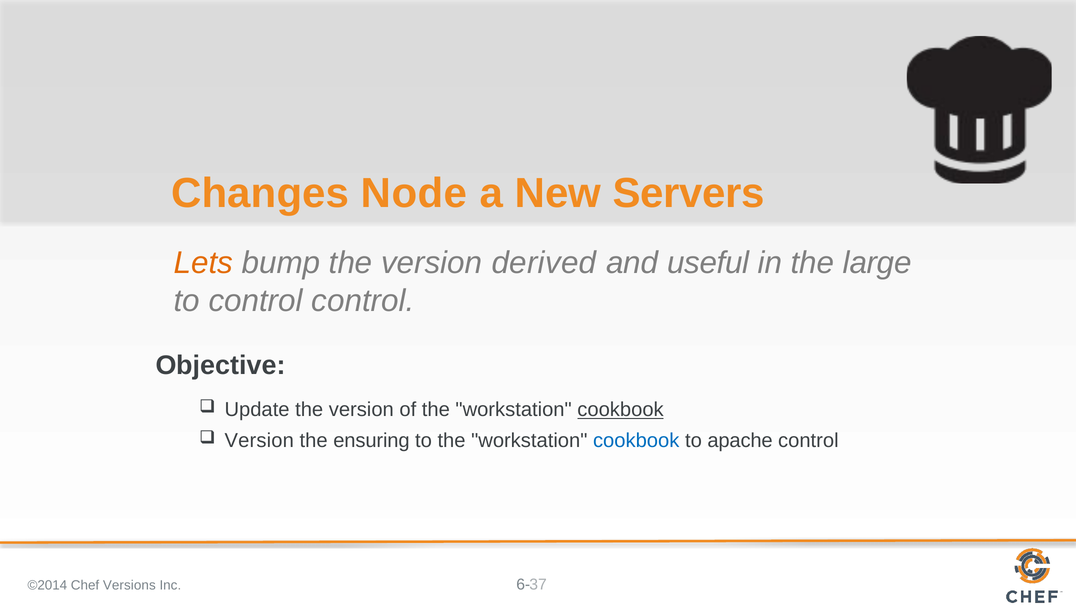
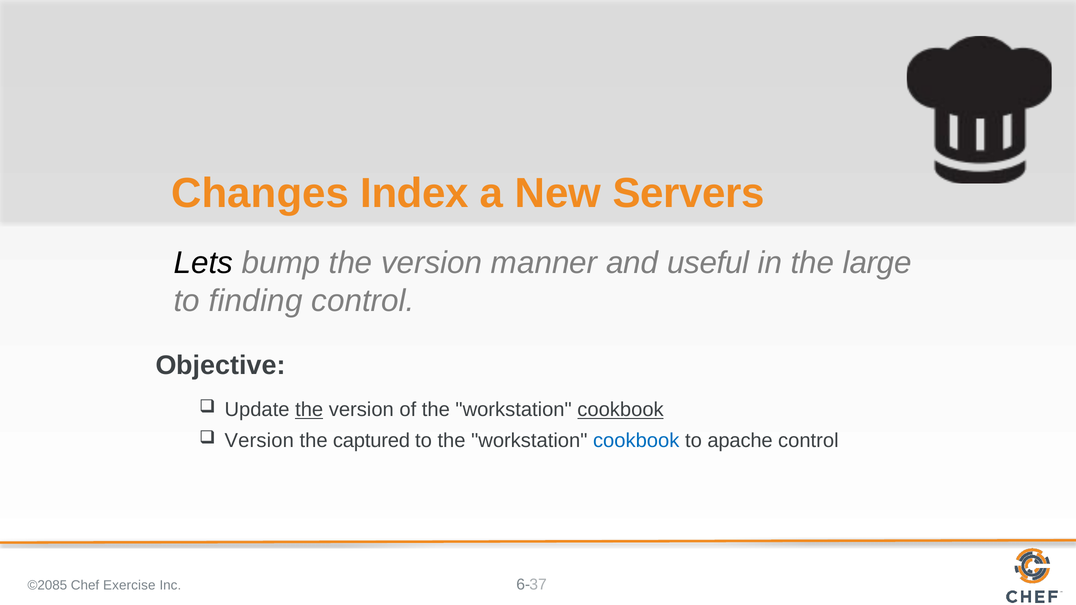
Node: Node -> Index
Lets colour: orange -> black
derived: derived -> manner
to control: control -> finding
the at (309, 410) underline: none -> present
ensuring: ensuring -> captured
©2014: ©2014 -> ©2085
Versions: Versions -> Exercise
